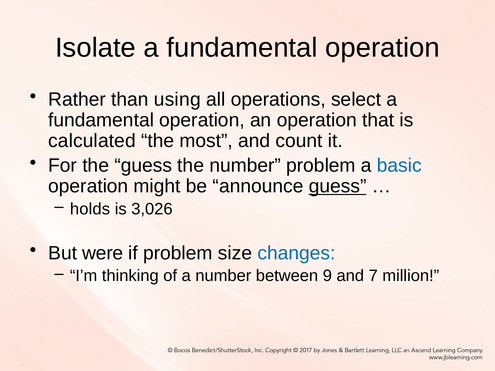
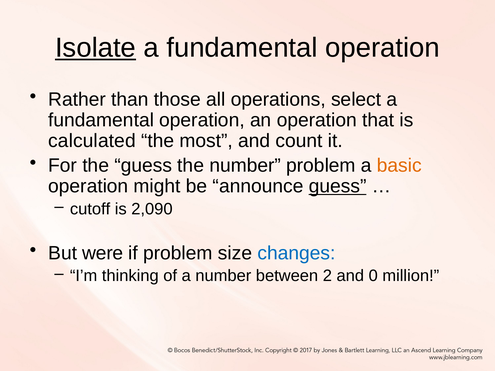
Isolate underline: none -> present
using: using -> those
basic colour: blue -> orange
holds: holds -> cutoff
3,026: 3,026 -> 2,090
9: 9 -> 2
7: 7 -> 0
